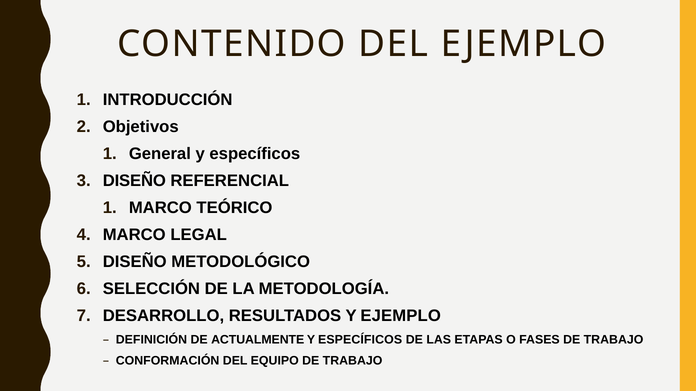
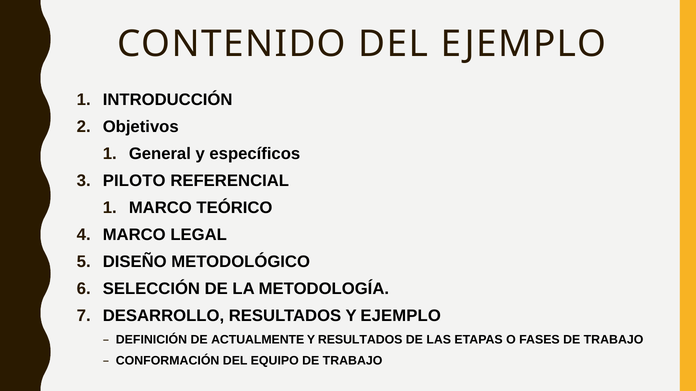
DISEÑO at (134, 181): DISEÑO -> PILOTO
ESPECÍFICOS at (360, 340): ESPECÍFICOS -> RESULTADOS
